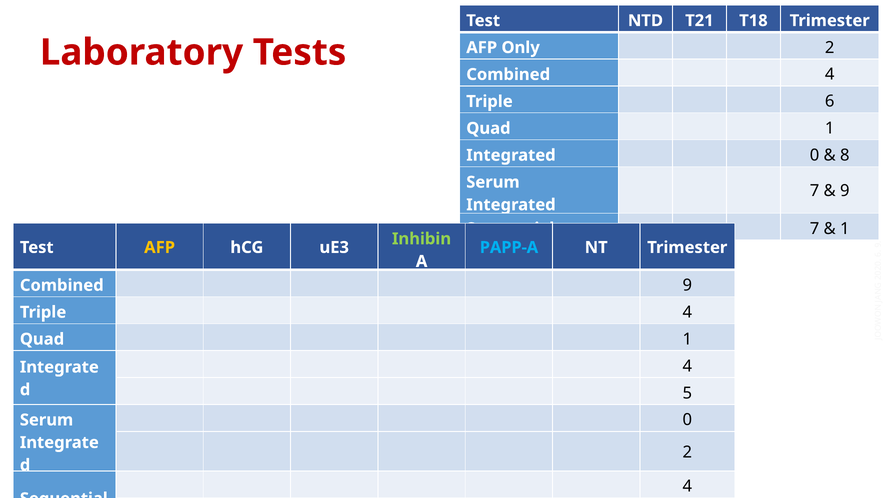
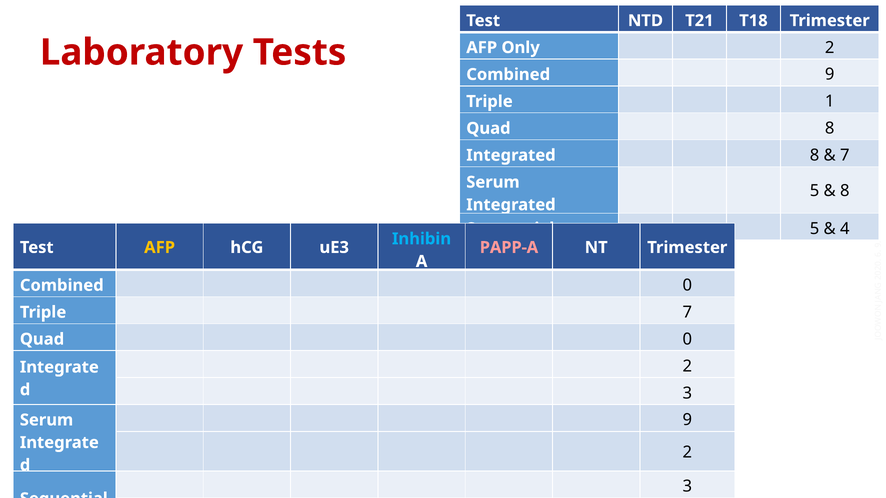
4 at (830, 75): 4 -> 9
6 at (830, 101): 6 -> 1
1 at (830, 128): 1 -> 8
0 at (815, 155): 0 -> 8
8 at (845, 155): 8 -> 7
7 at (815, 191): 7 -> 5
9 at (845, 191): 9 -> 8
7 at (815, 229): 7 -> 5
1 at (845, 229): 1 -> 4
Inhibin colour: light green -> light blue
PAPP-A colour: light blue -> pink
9 at (687, 286): 9 -> 0
4 at (687, 312): 4 -> 7
1 at (687, 339): 1 -> 0
4 at (687, 366): 4 -> 2
5 at (687, 393): 5 -> 3
0 at (687, 420): 0 -> 9
4 at (687, 487): 4 -> 3
